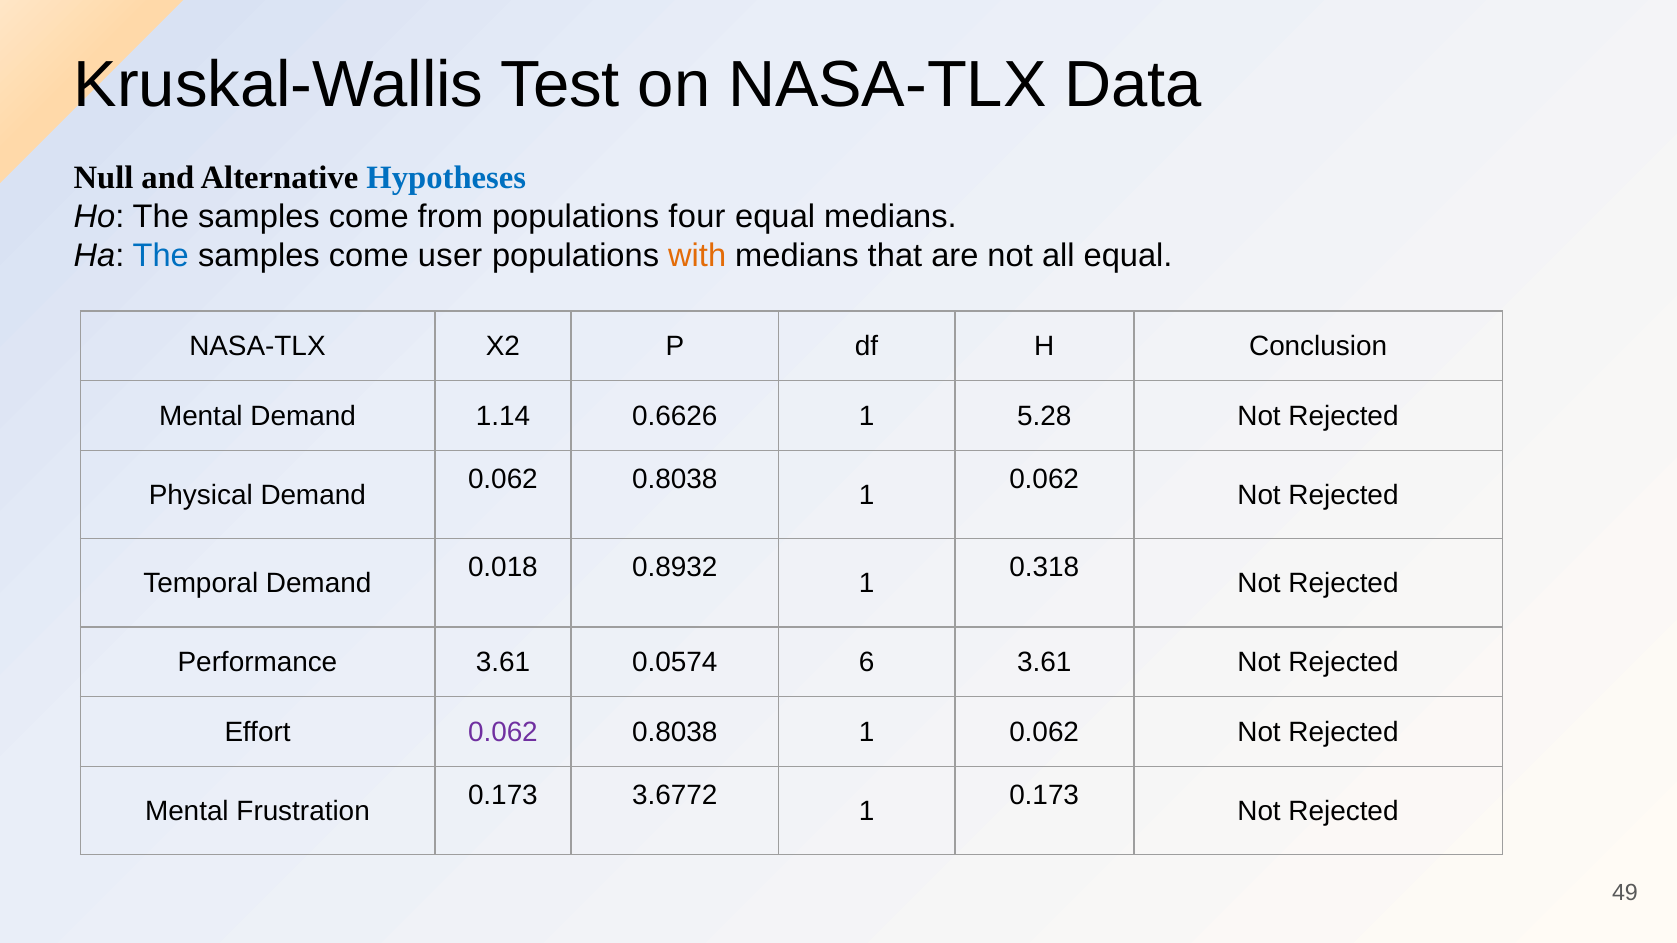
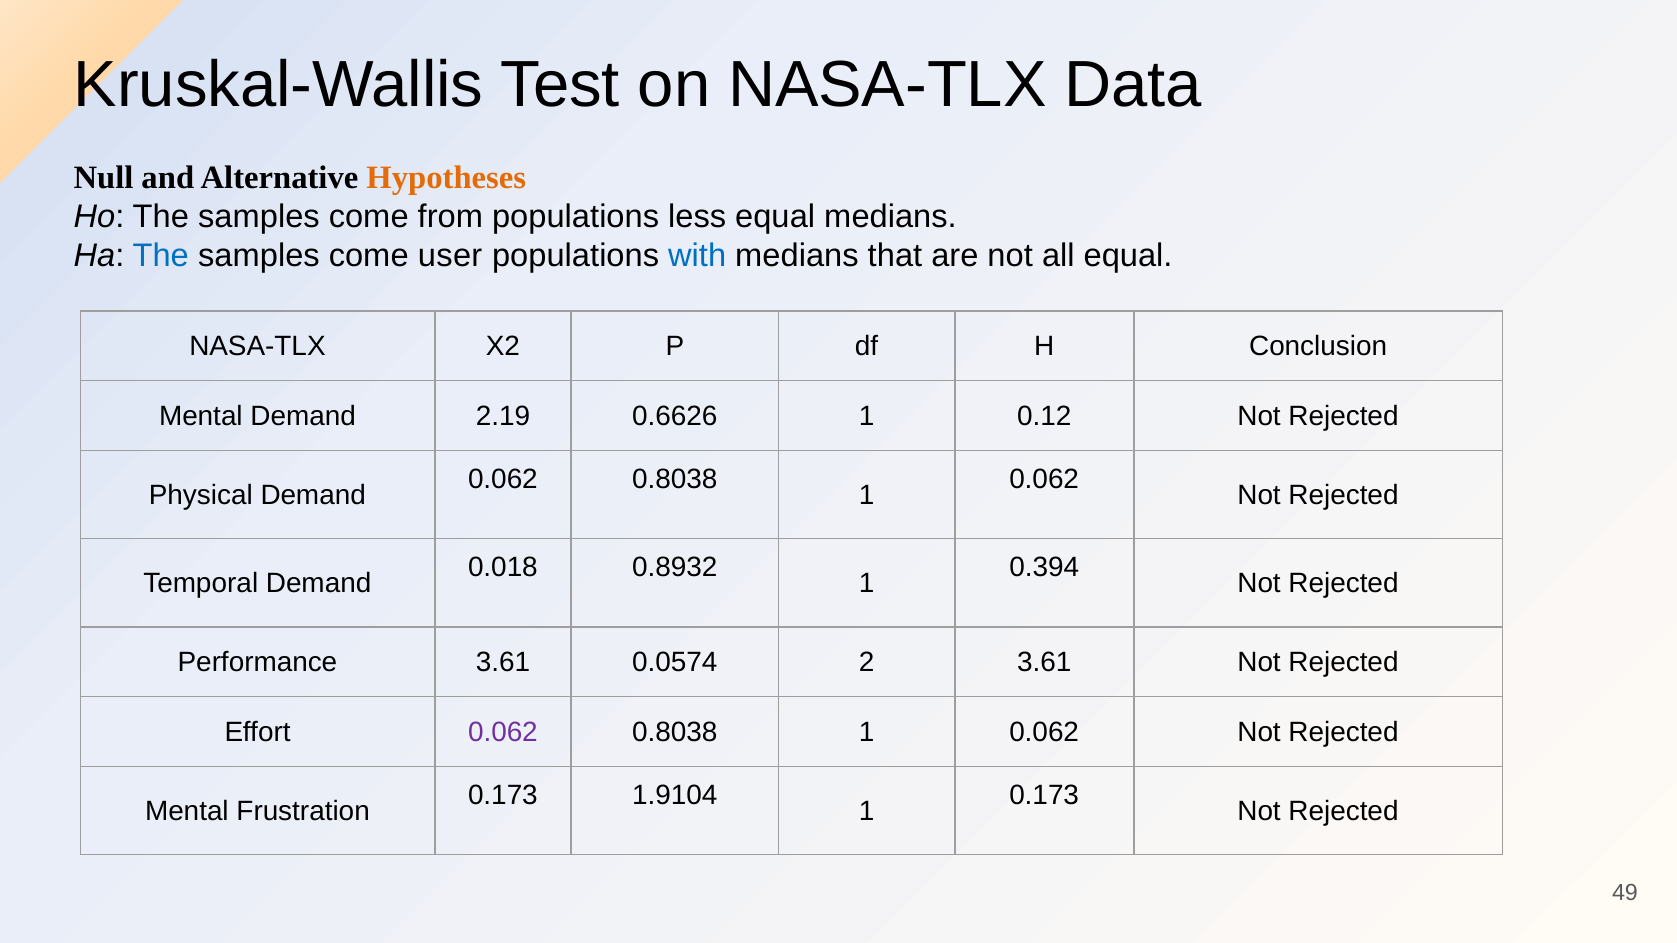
Hypotheses colour: blue -> orange
four: four -> less
with colour: orange -> blue
1.14: 1.14 -> 2.19
5.28: 5.28 -> 0.12
0.318: 0.318 -> 0.394
6: 6 -> 2
3.6772: 3.6772 -> 1.9104
